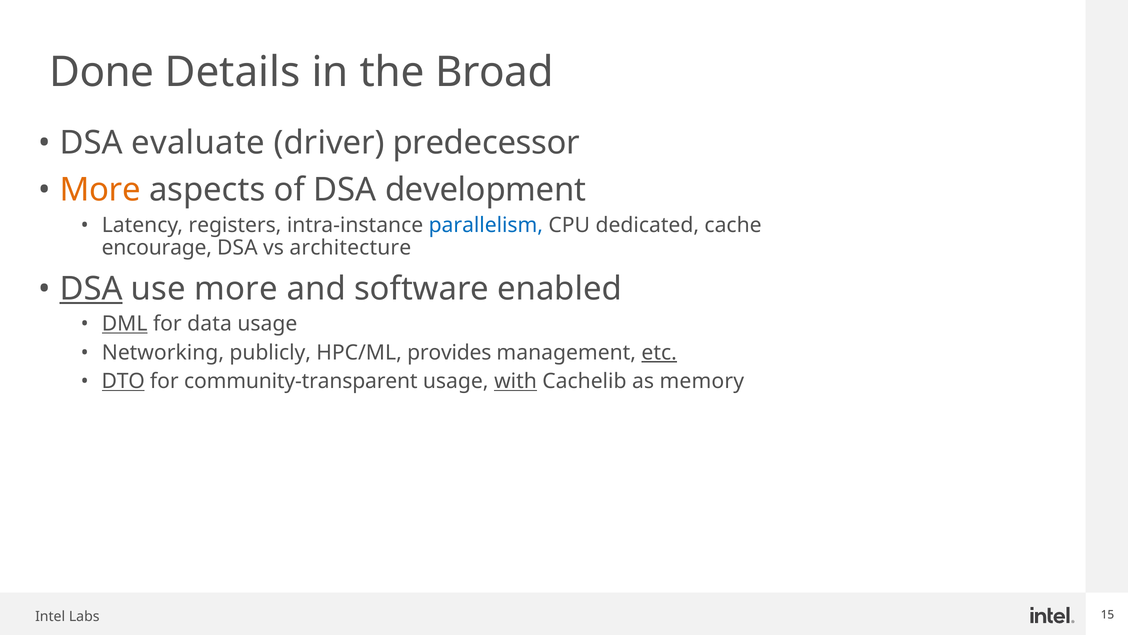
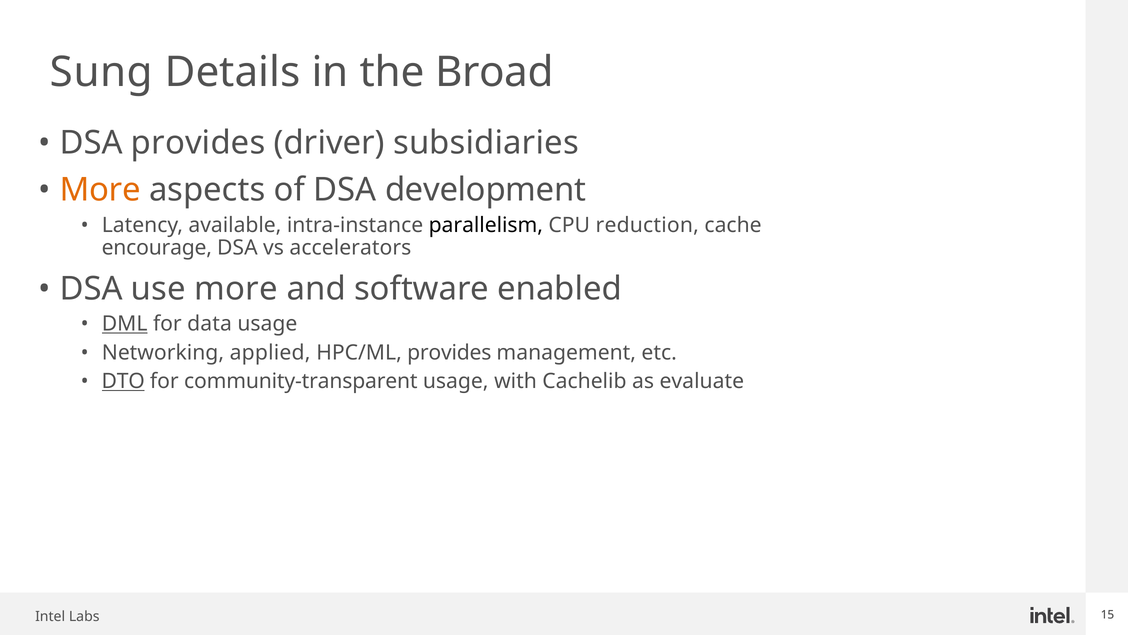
Done: Done -> Sung
DSA evaluate: evaluate -> provides
predecessor: predecessor -> subsidiaries
registers: registers -> available
parallelism colour: blue -> black
dedicated: dedicated -> reduction
architecture: architecture -> accelerators
DSA at (91, 289) underline: present -> none
publicly: publicly -> applied
etc underline: present -> none
with underline: present -> none
memory: memory -> evaluate
